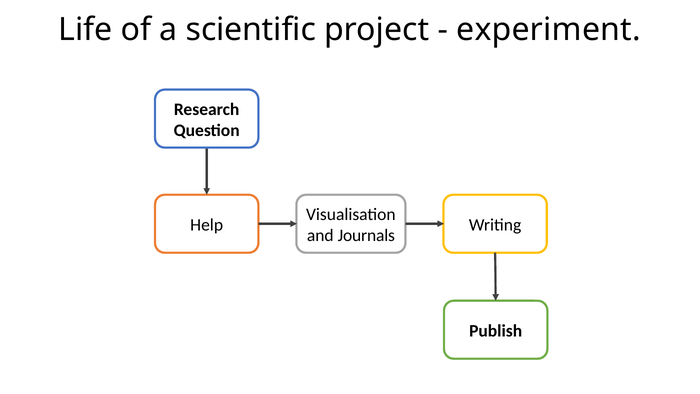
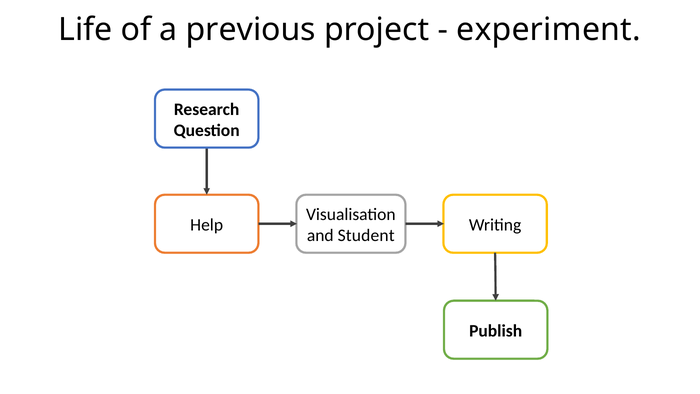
scientific: scientific -> previous
Journals: Journals -> Student
